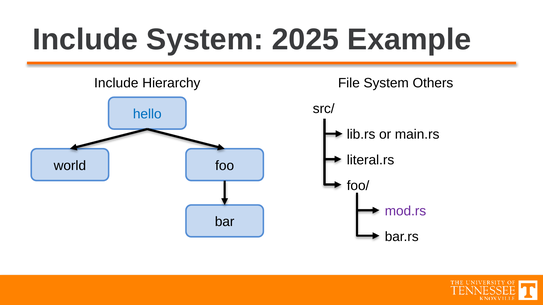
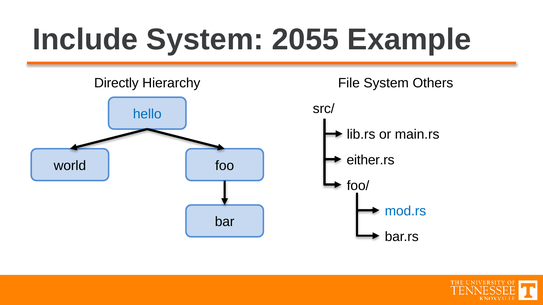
2025: 2025 -> 2055
Include at (116, 83): Include -> Directly
literal.rs: literal.rs -> either.rs
mod.rs colour: purple -> blue
